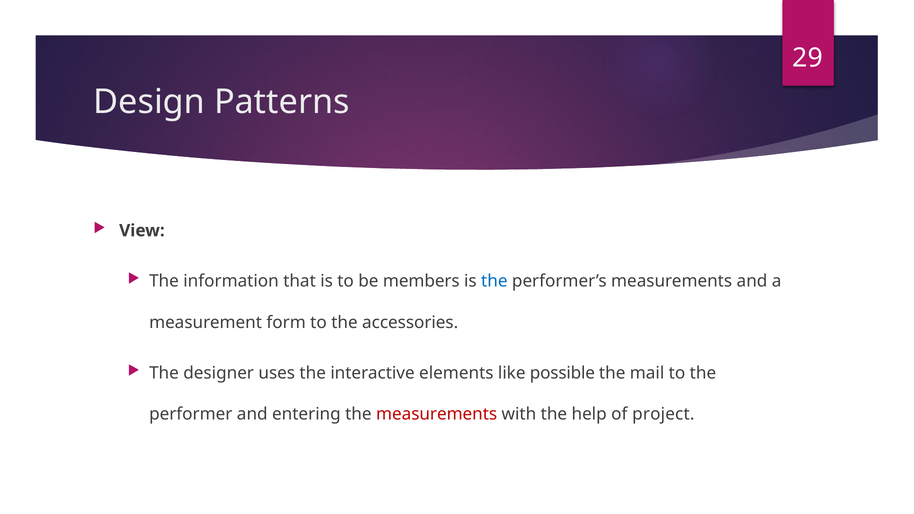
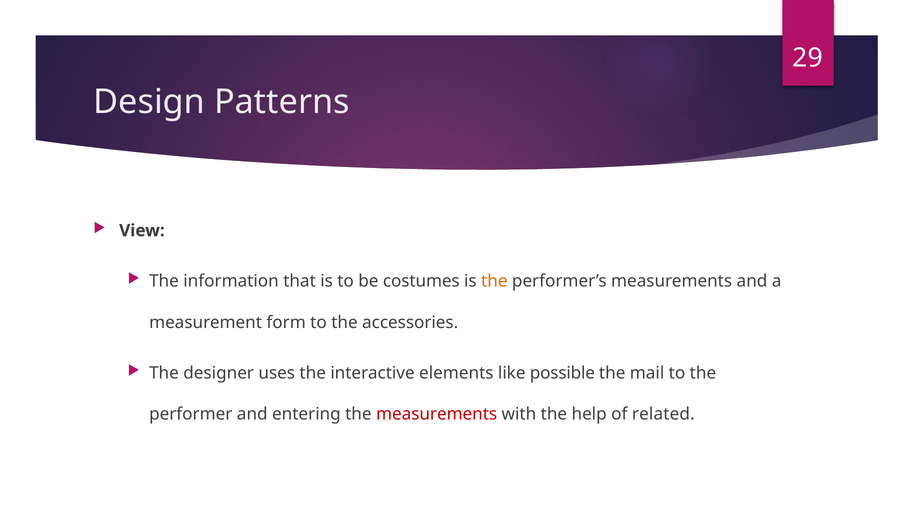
members: members -> costumes
the at (494, 281) colour: blue -> orange
project: project -> related
